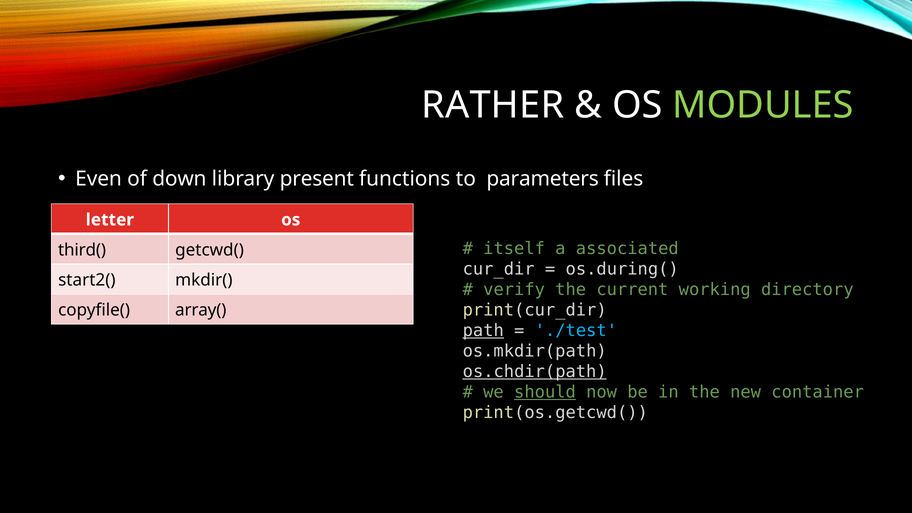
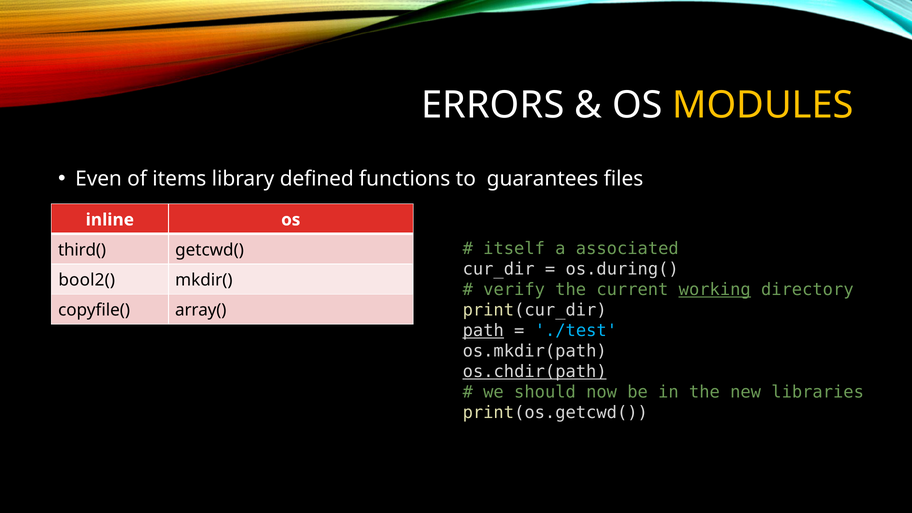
RATHER: RATHER -> ERRORS
MODULES colour: light green -> yellow
down: down -> items
present: present -> defined
parameters: parameters -> guarantees
letter: letter -> inline
start2(: start2( -> bool2(
working underline: none -> present
should underline: present -> none
container: container -> libraries
